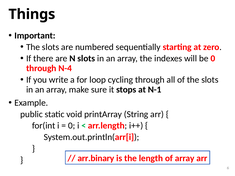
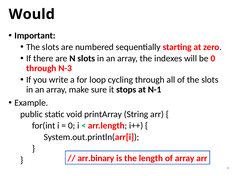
Things: Things -> Would
N-4: N-4 -> N-3
